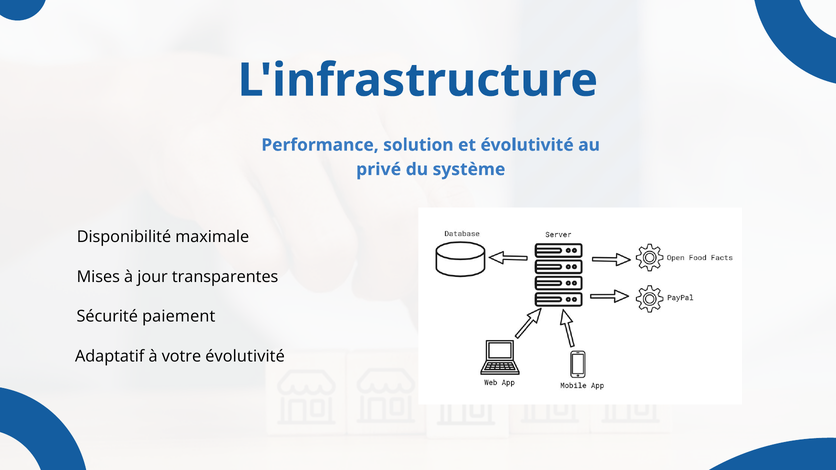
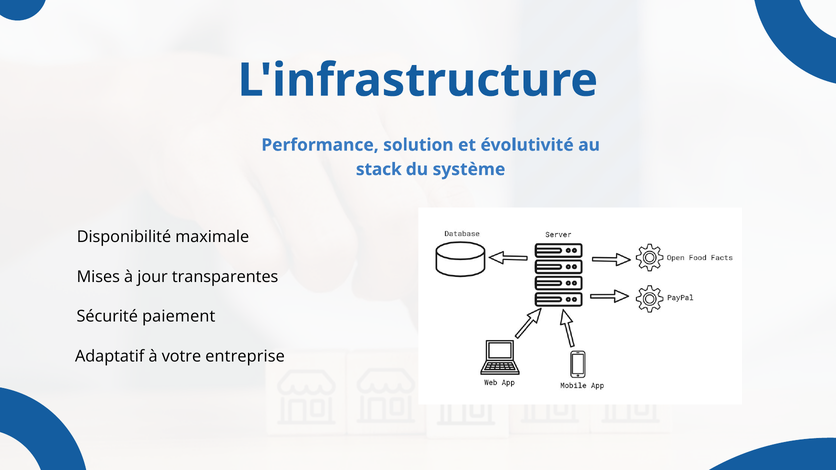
privé: privé -> stack
votre évolutivité: évolutivité -> entreprise
